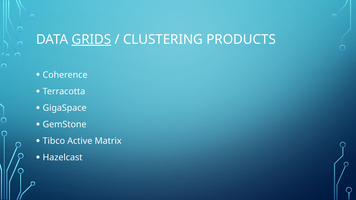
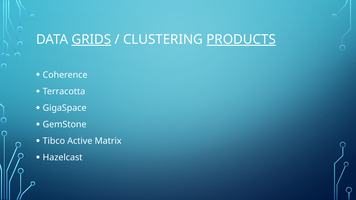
PRODUCTS underline: none -> present
